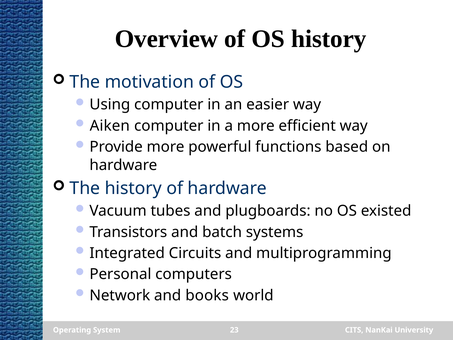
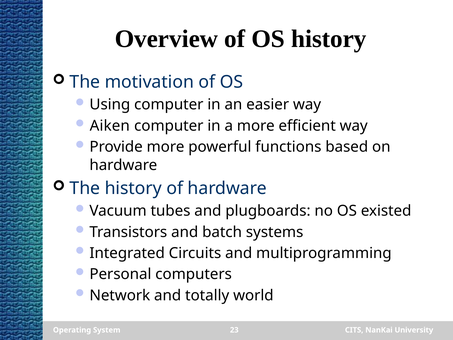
books: books -> totally
